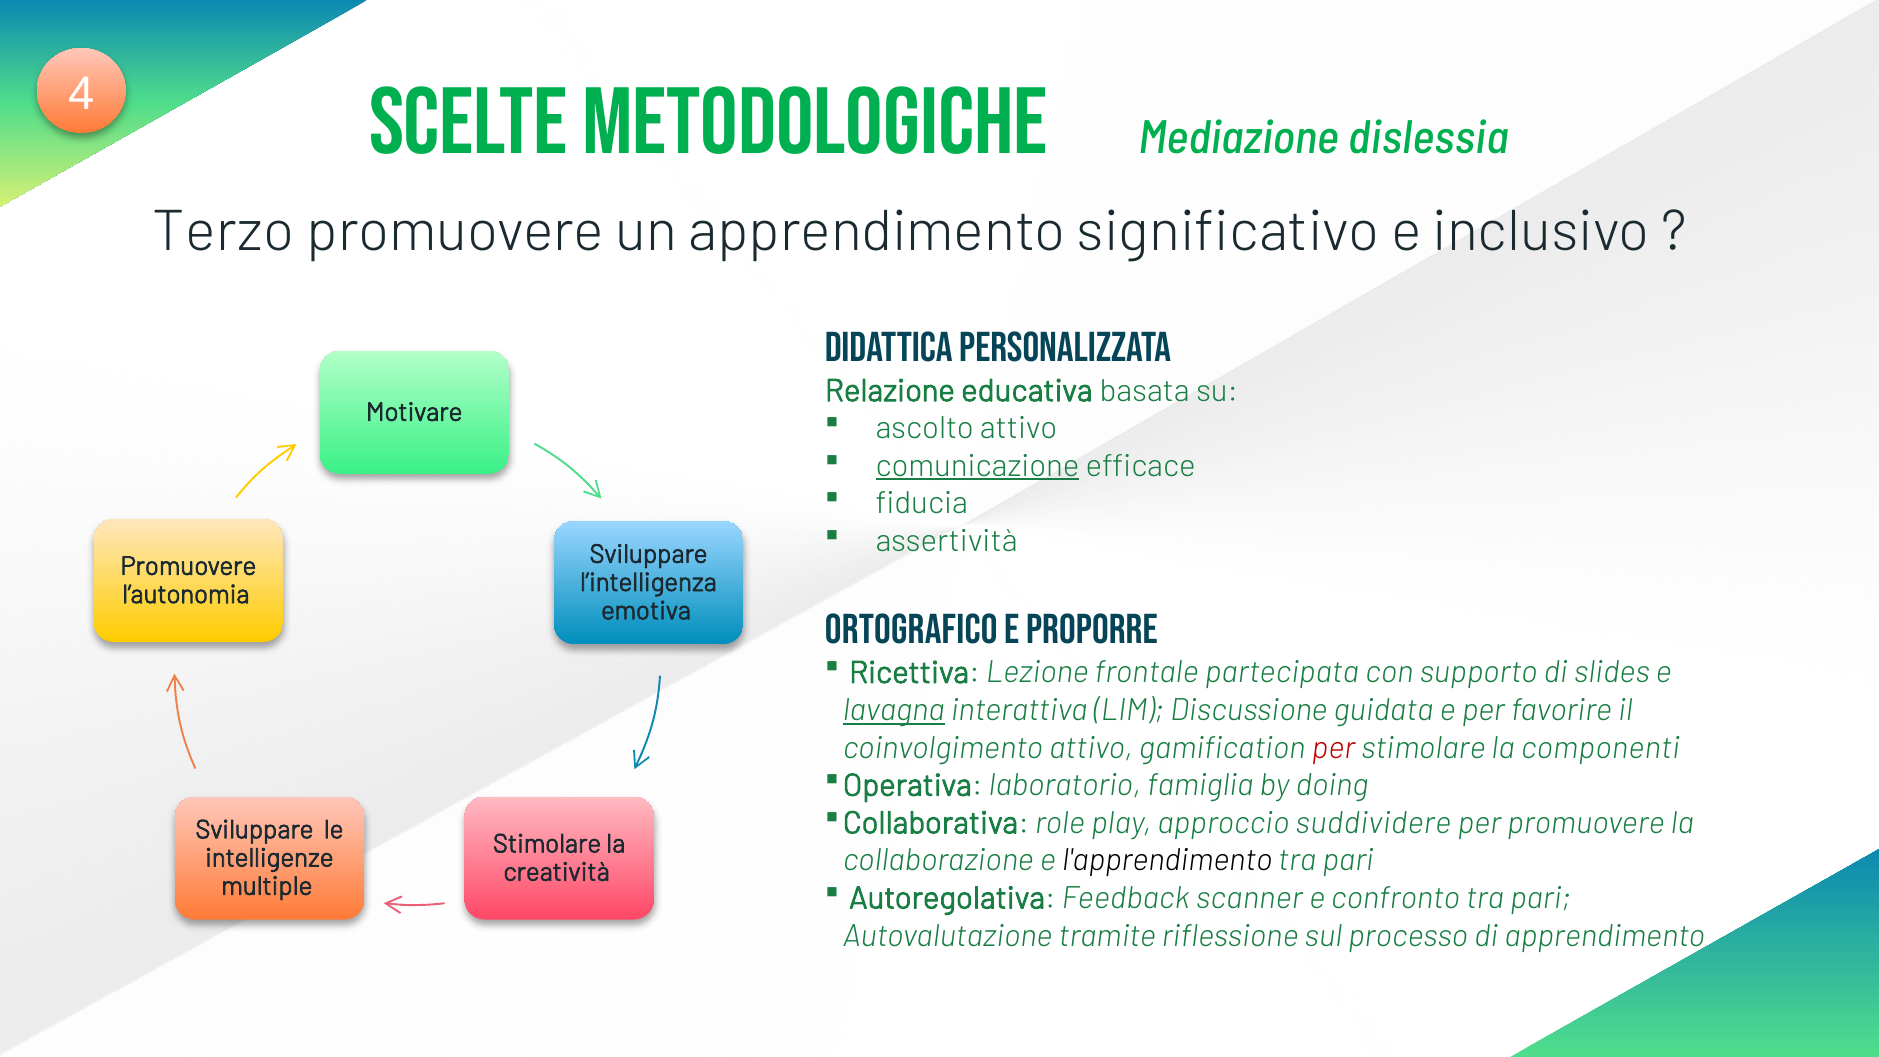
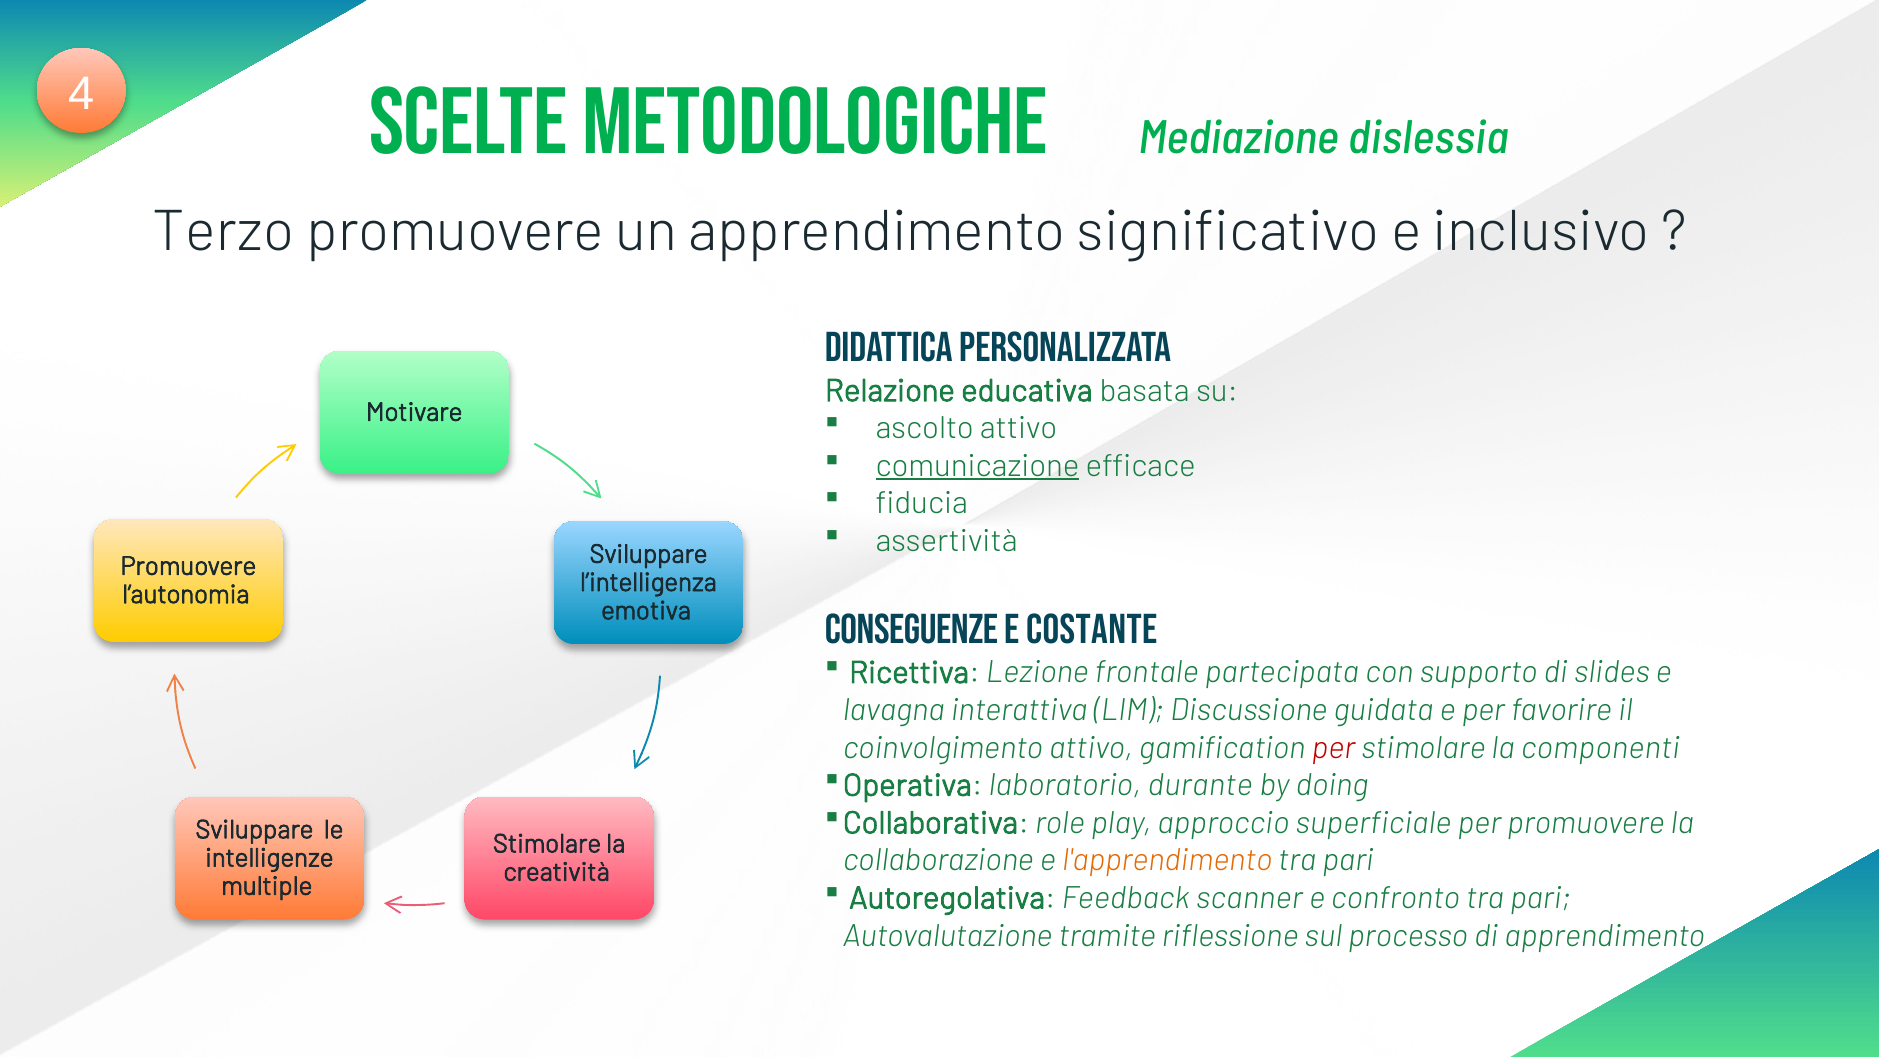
Ortografico: Ortografico -> Conseguenze
proporre: proporre -> costante
lavagna underline: present -> none
famiglia: famiglia -> durante
suddividere: suddividere -> superficiale
l'apprendimento colour: black -> orange
